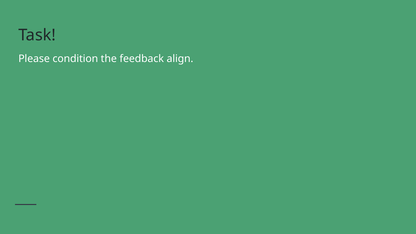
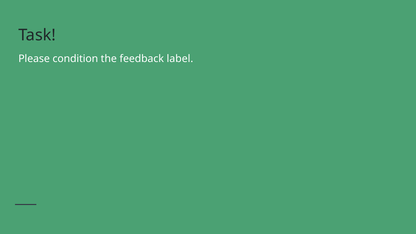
align: align -> label
